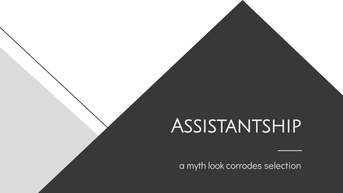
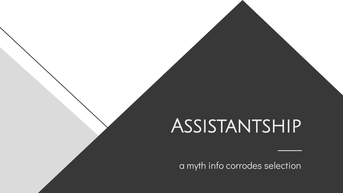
look: look -> info
